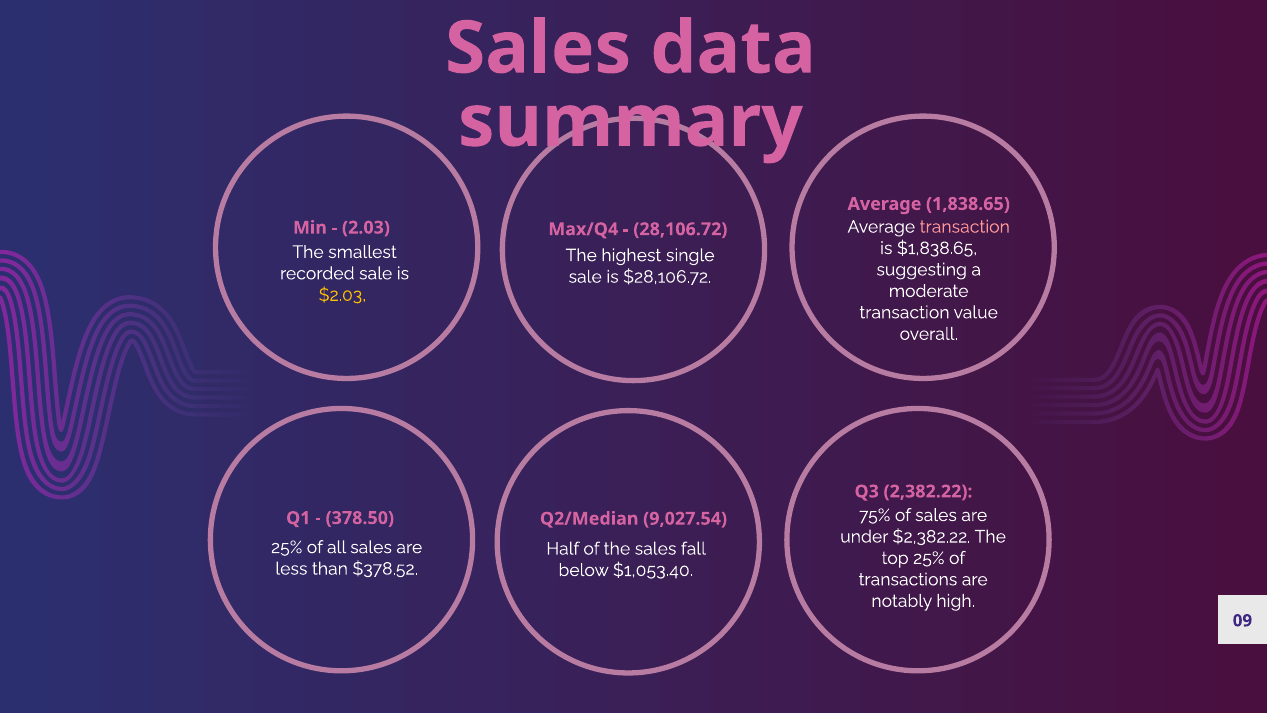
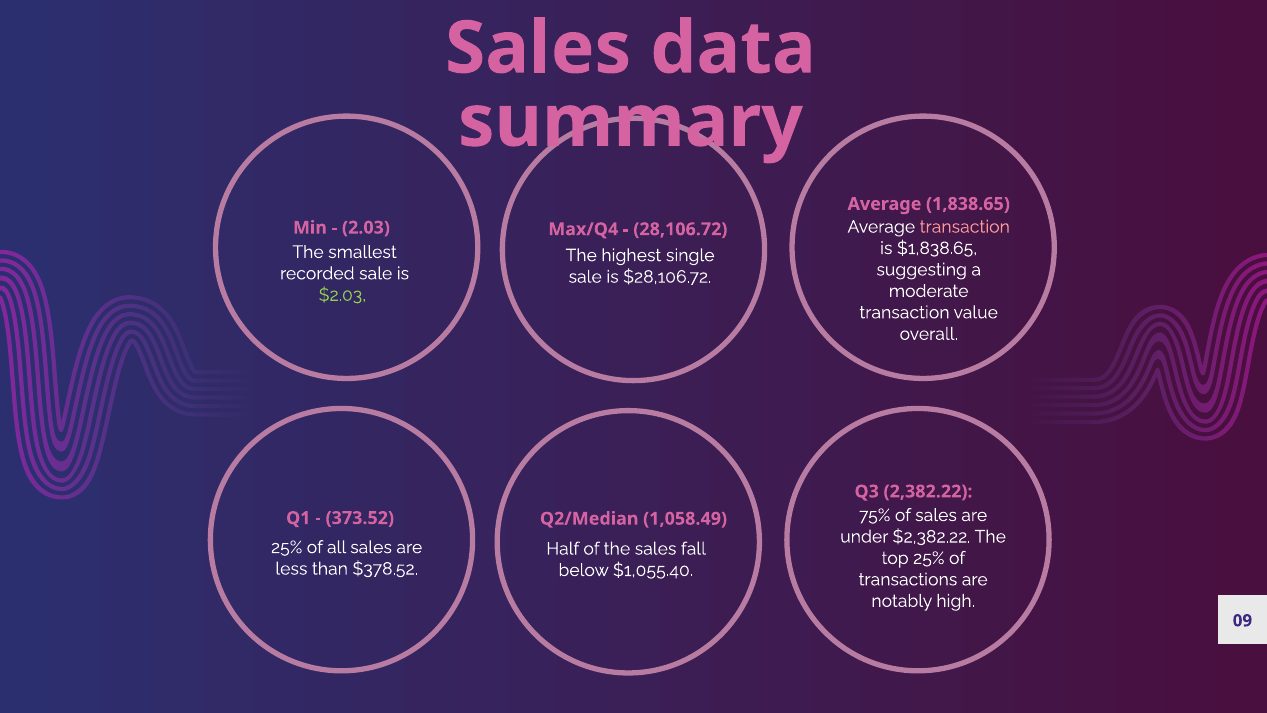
$2.03 colour: yellow -> light green
378.50: 378.50 -> 373.52
9,027.54: 9,027.54 -> 1,058.49
$1,053.40: $1,053.40 -> $1,055.40
